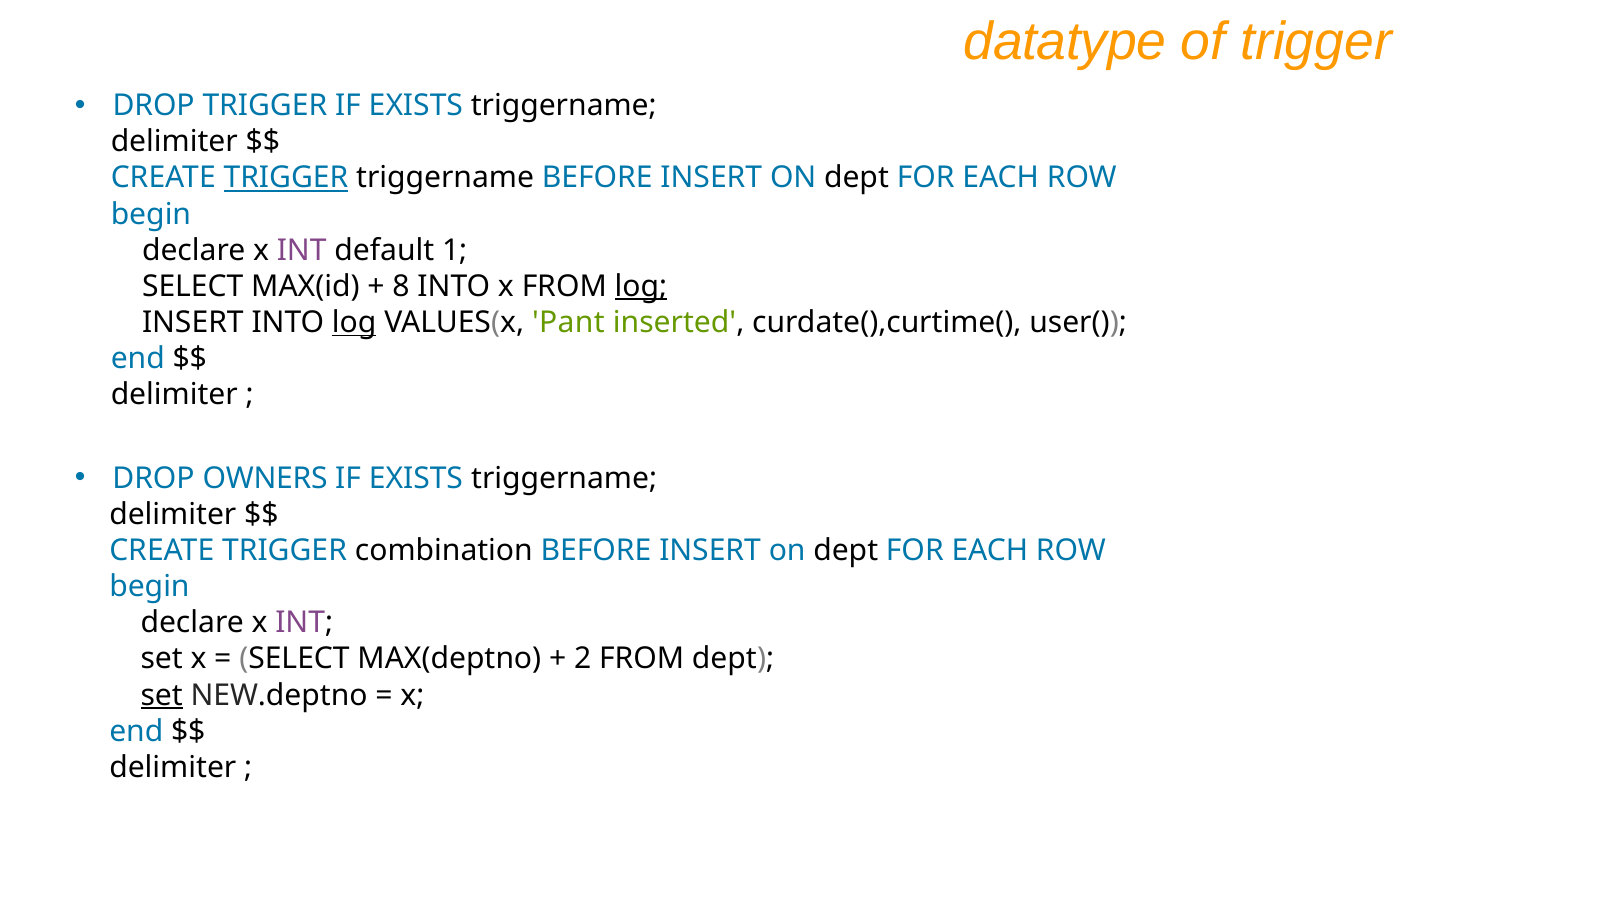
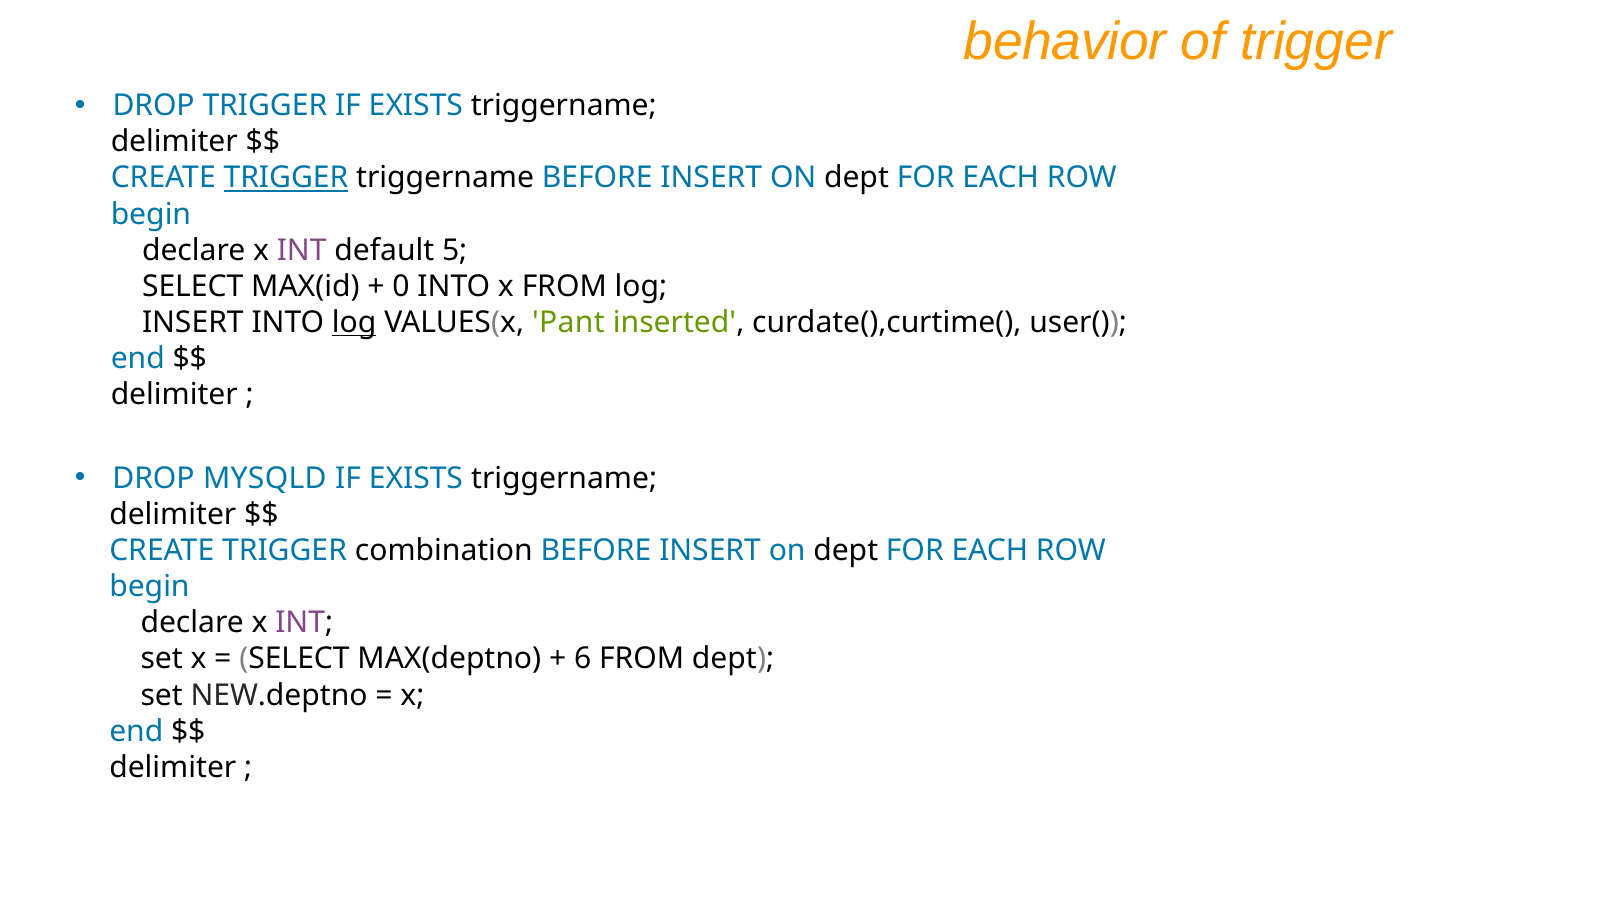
datatype: datatype -> behavior
1: 1 -> 5
8: 8 -> 0
log at (641, 286) underline: present -> none
OWNERS: OWNERS -> MYSQLD
2: 2 -> 6
set at (162, 695) underline: present -> none
